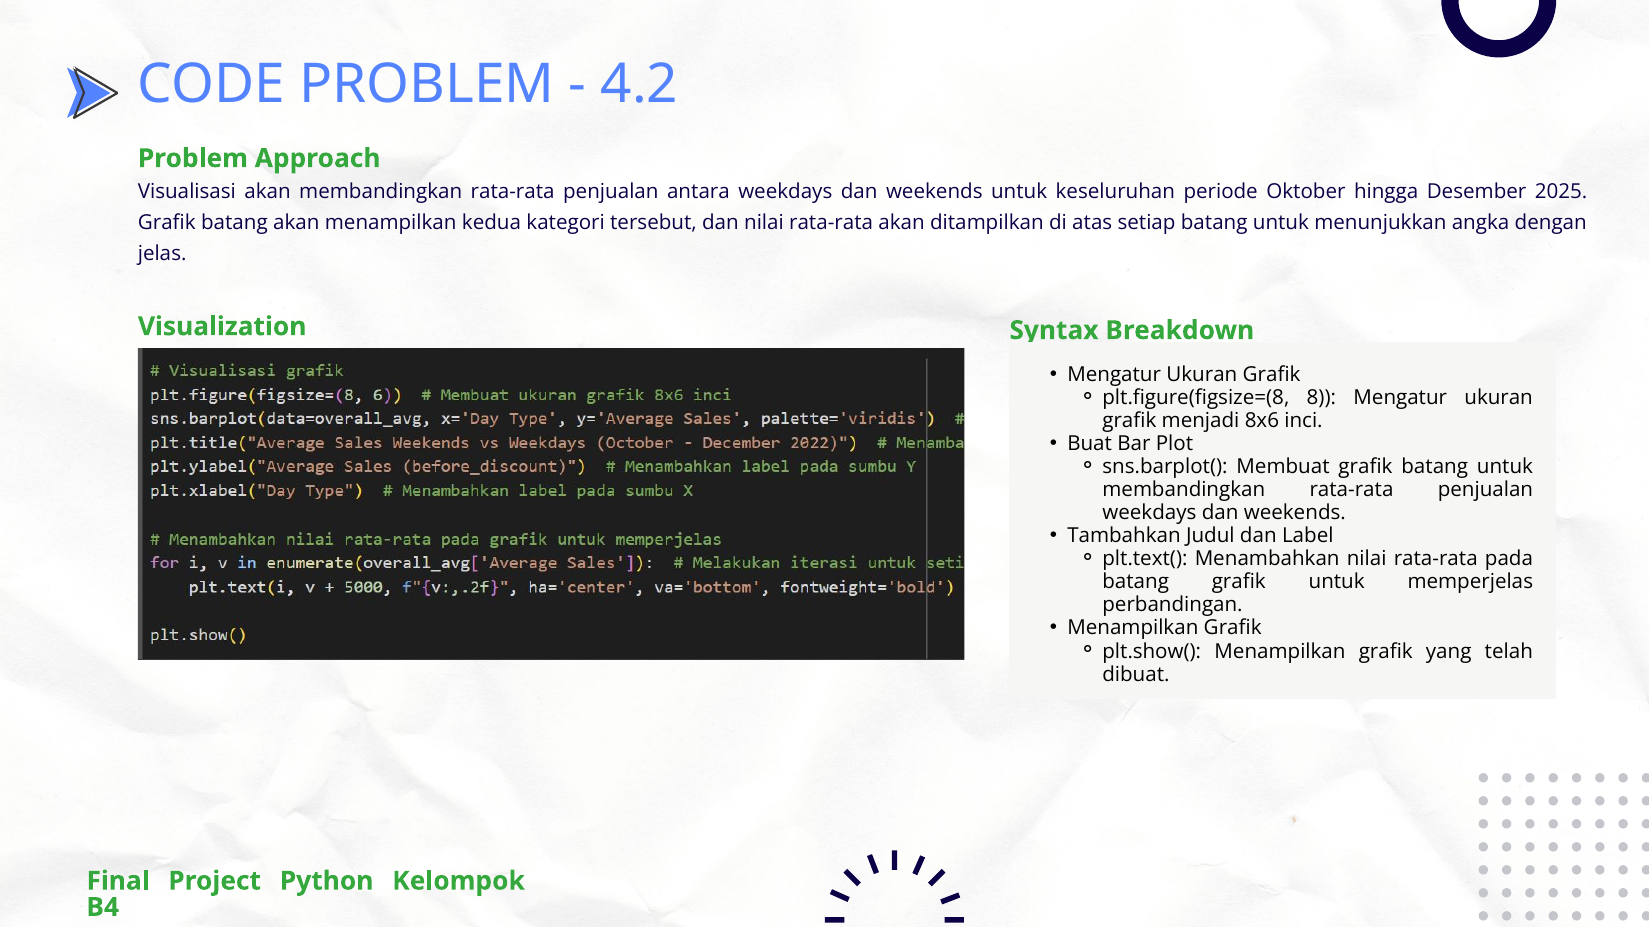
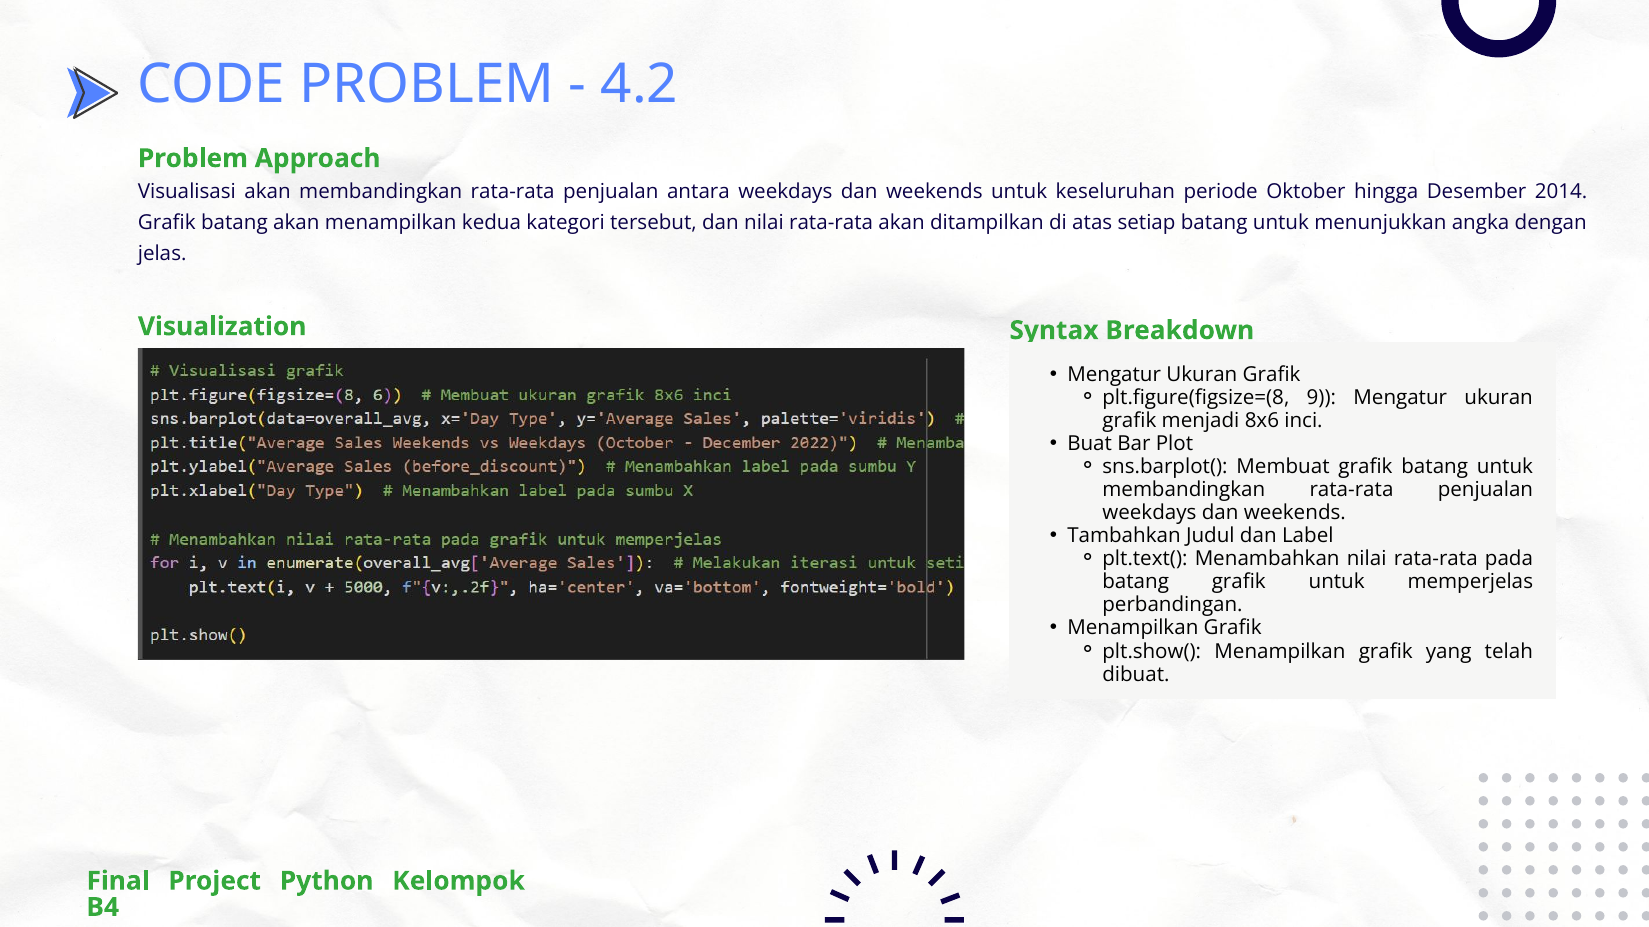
2025: 2025 -> 2014
8: 8 -> 9
